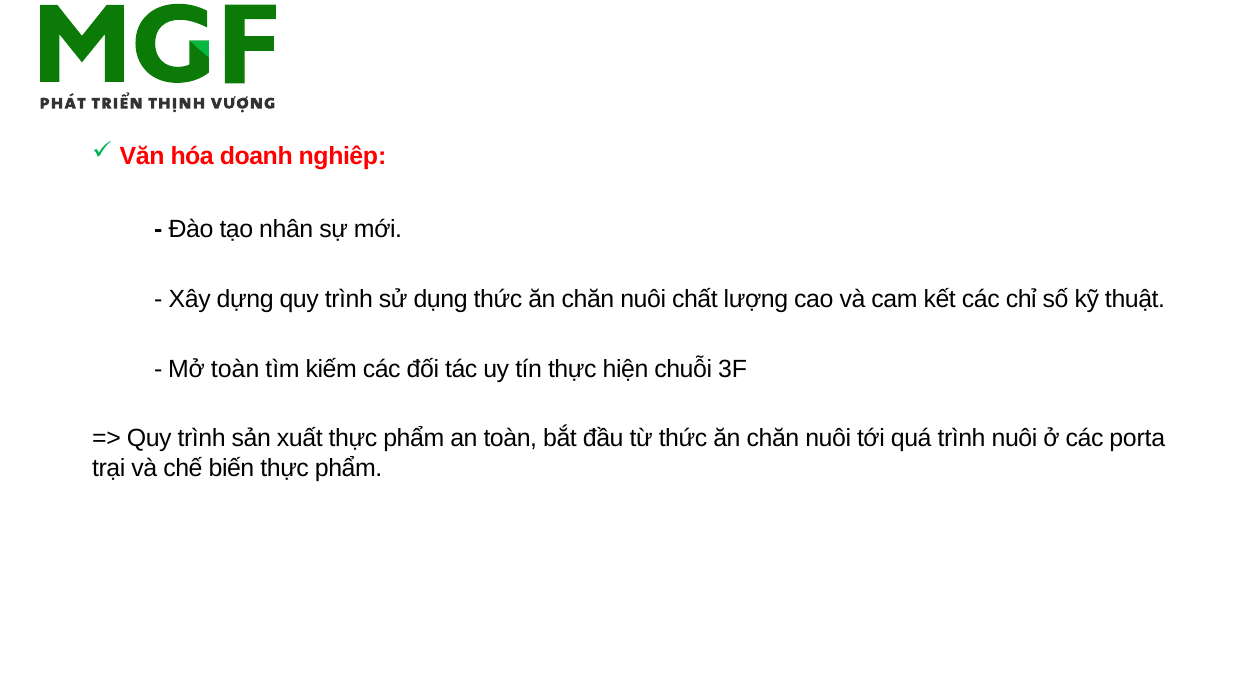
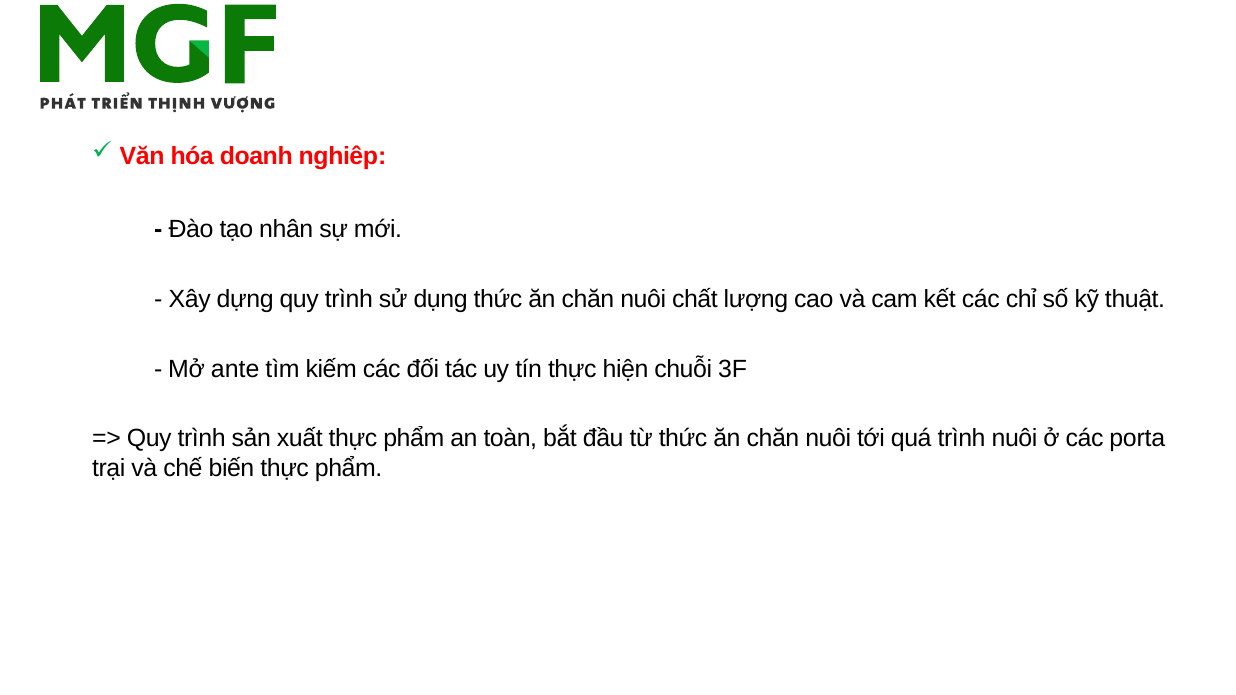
Mở toàn: toàn -> ante
